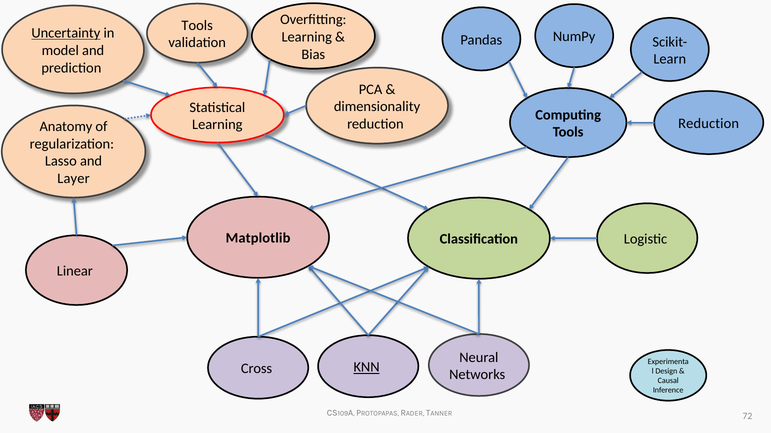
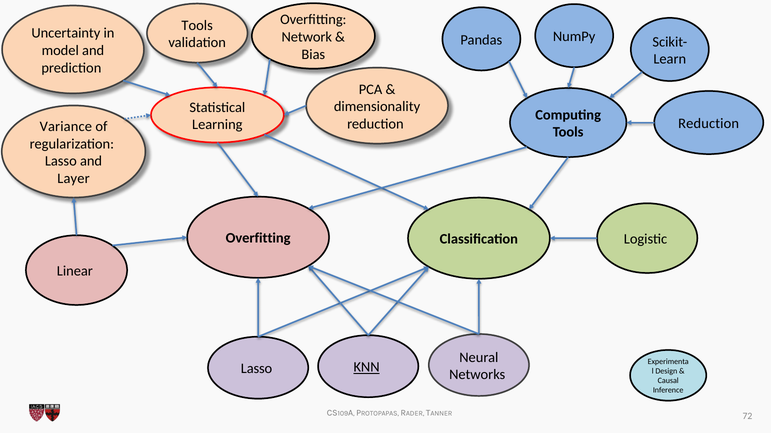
Uncertainty underline: present -> none
Learning at (307, 37): Learning -> Network
Anatomy: Anatomy -> Variance
Matplotlib at (258, 239): Matplotlib -> Overfitting
Cross at (257, 369): Cross -> Lasso
